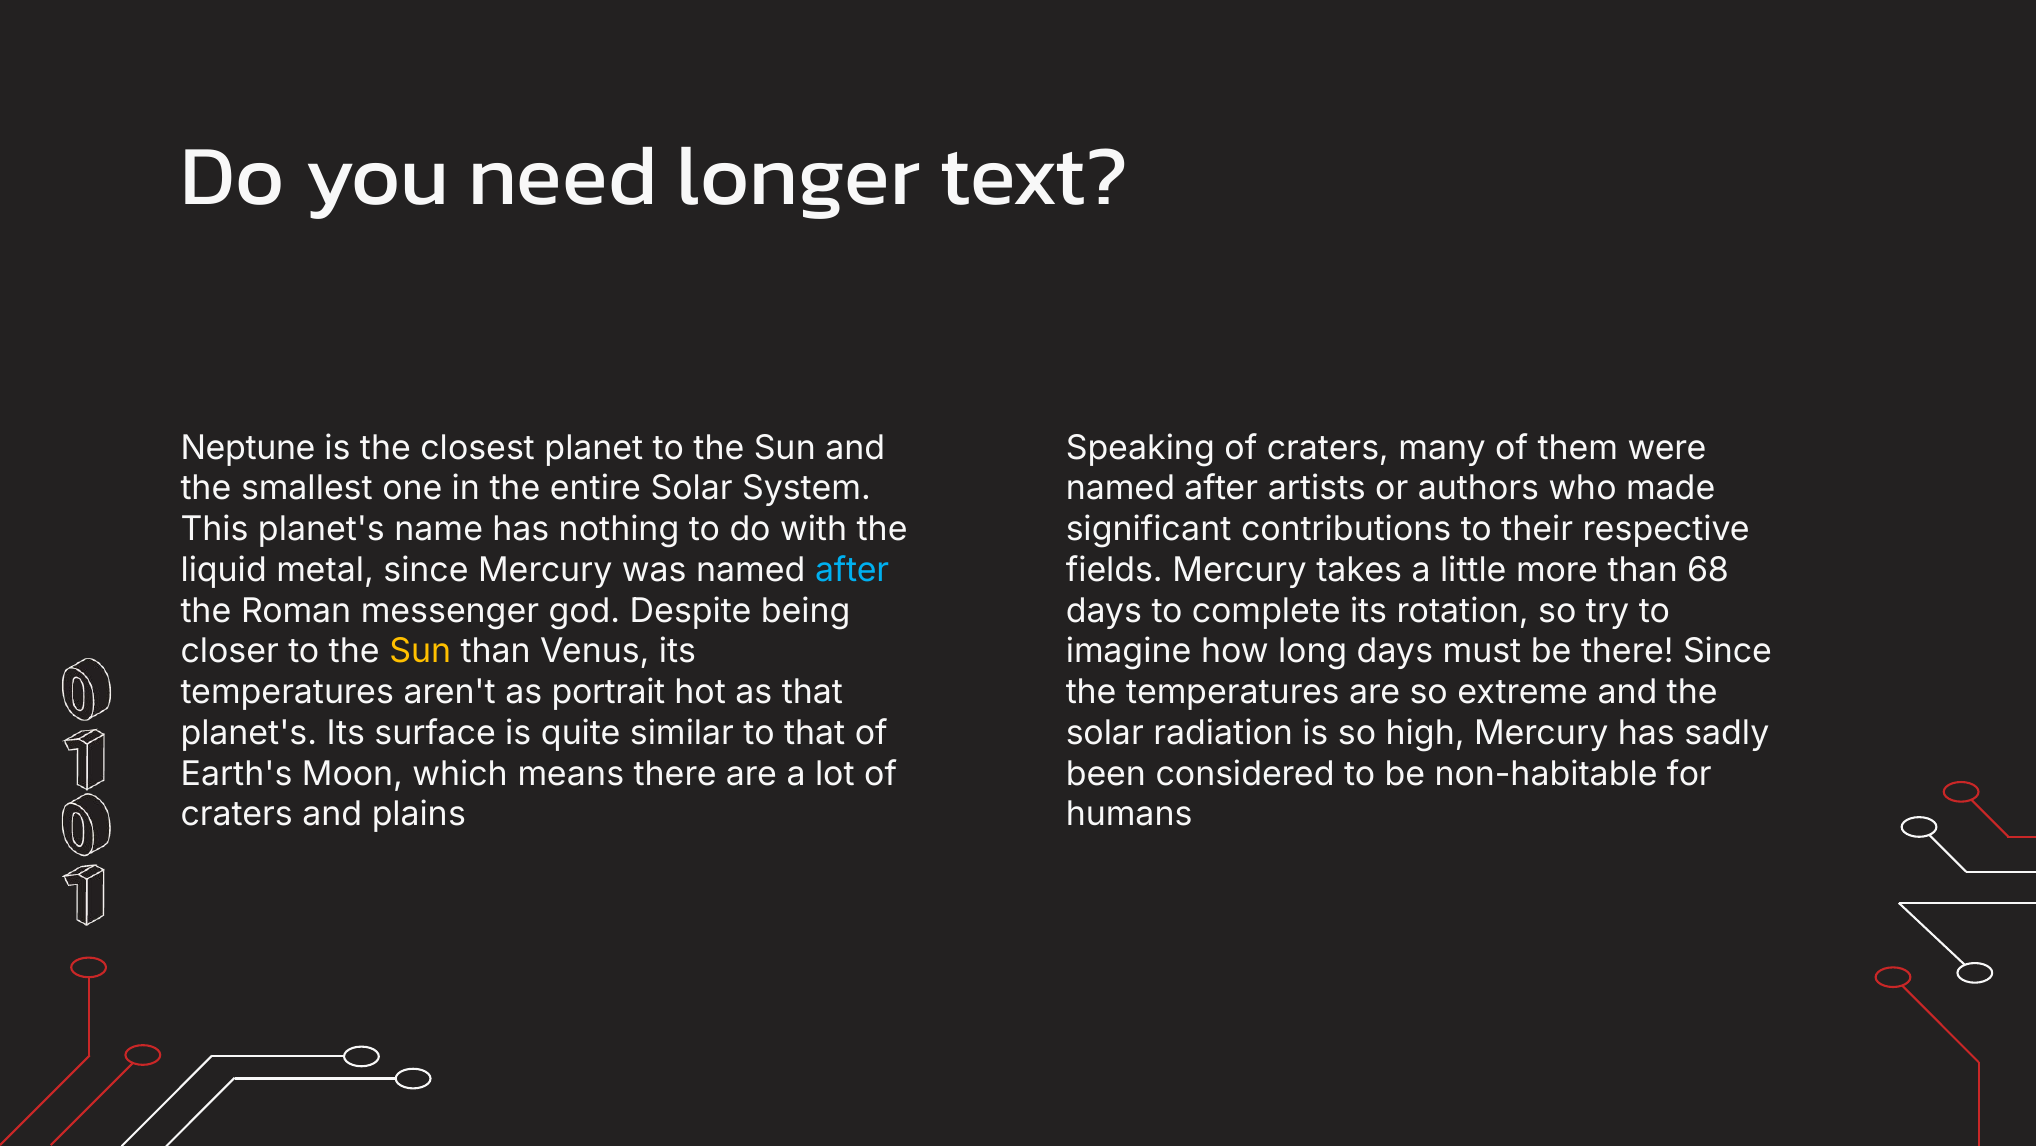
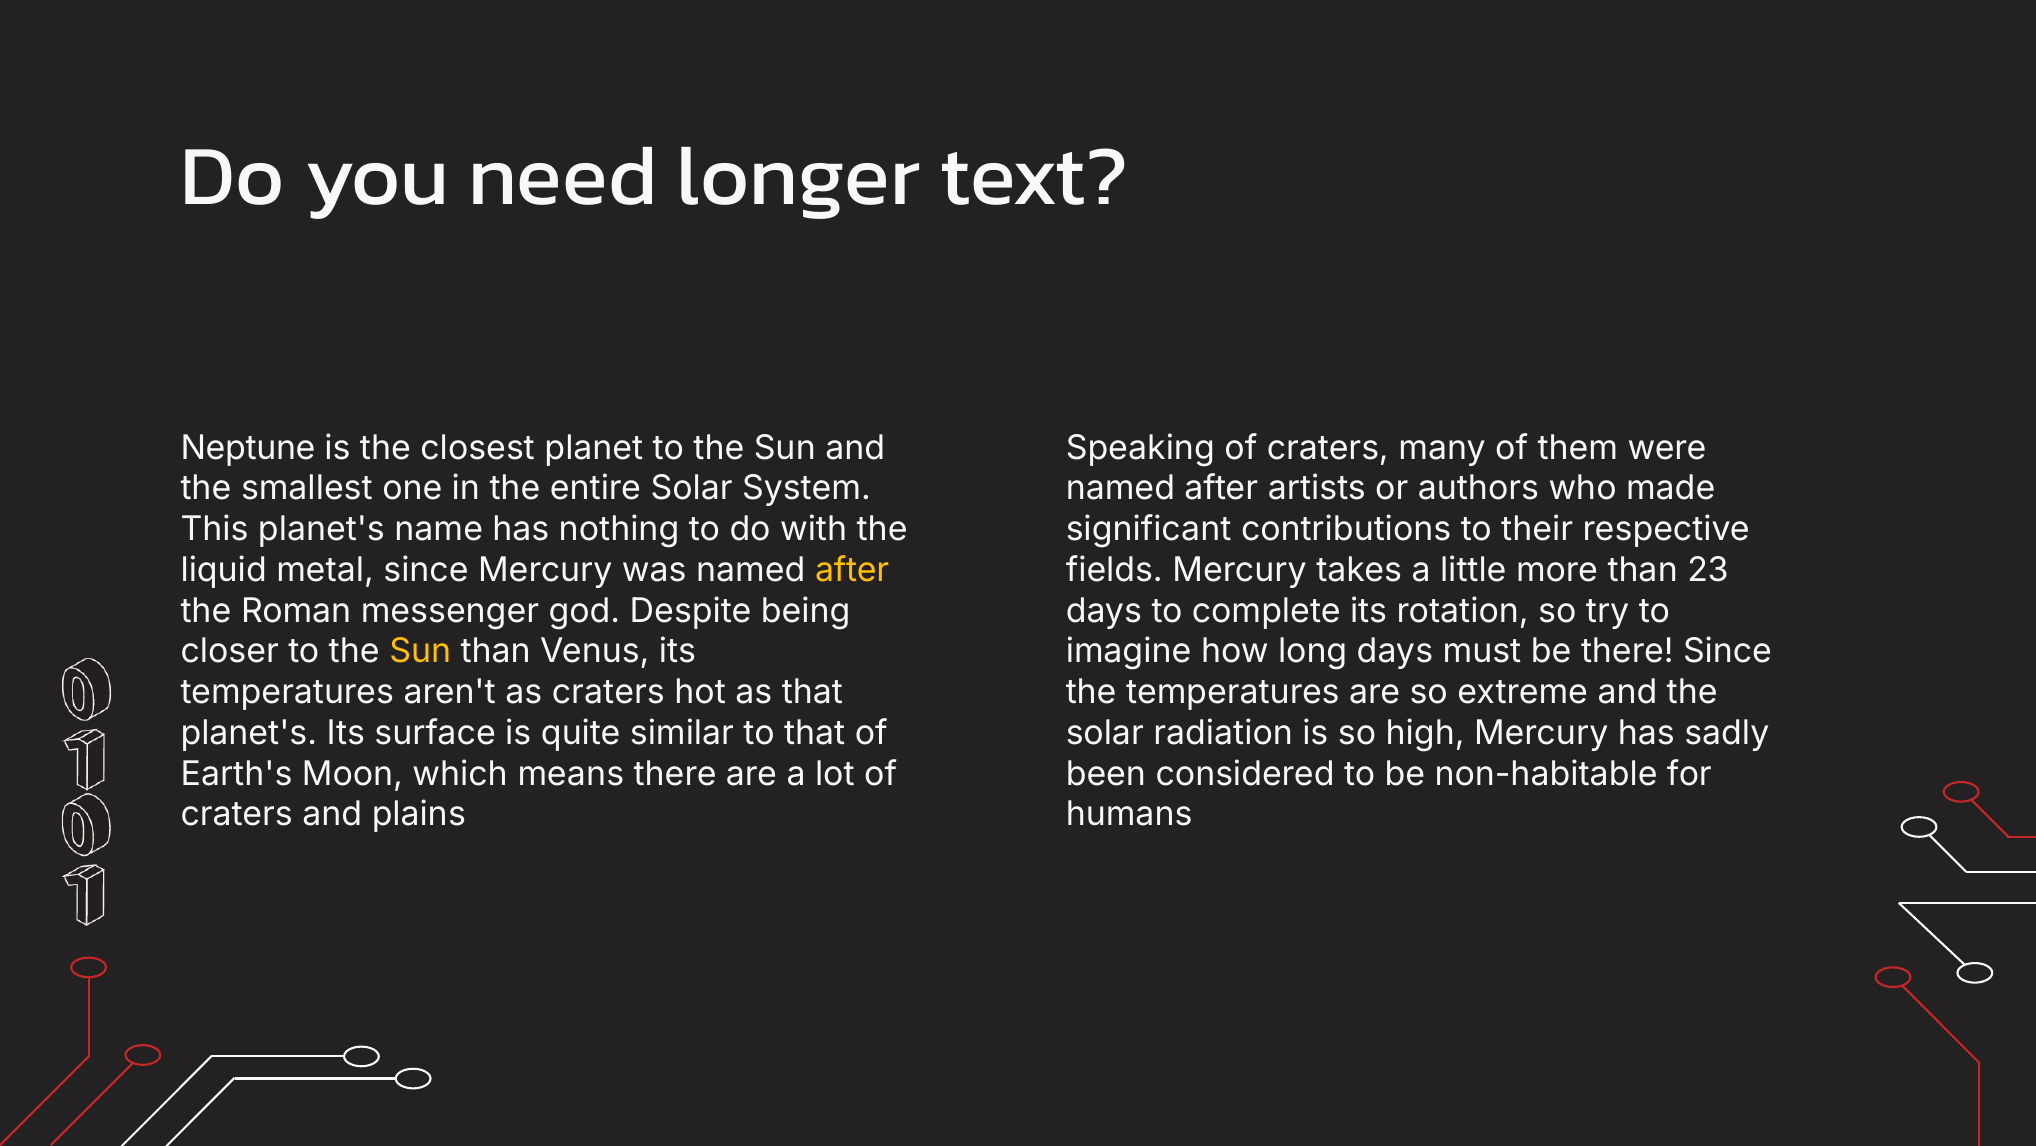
after at (852, 570) colour: light blue -> yellow
68: 68 -> 23
as portrait: portrait -> craters
